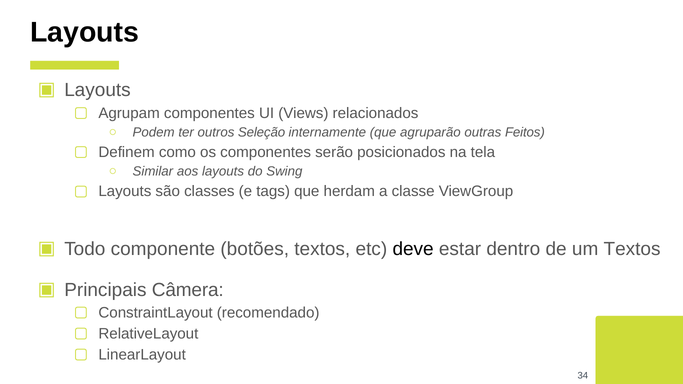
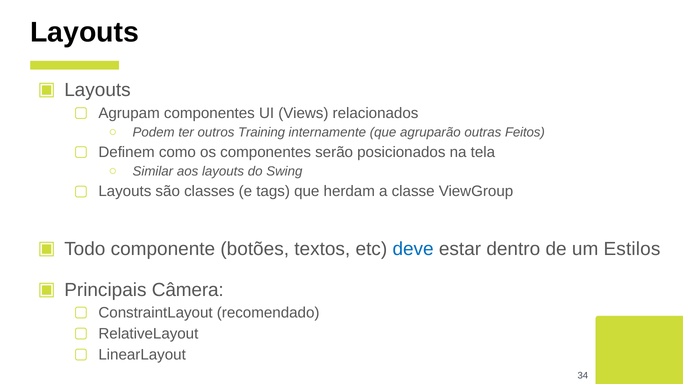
Seleção: Seleção -> Training
deve colour: black -> blue
um Textos: Textos -> Estilos
